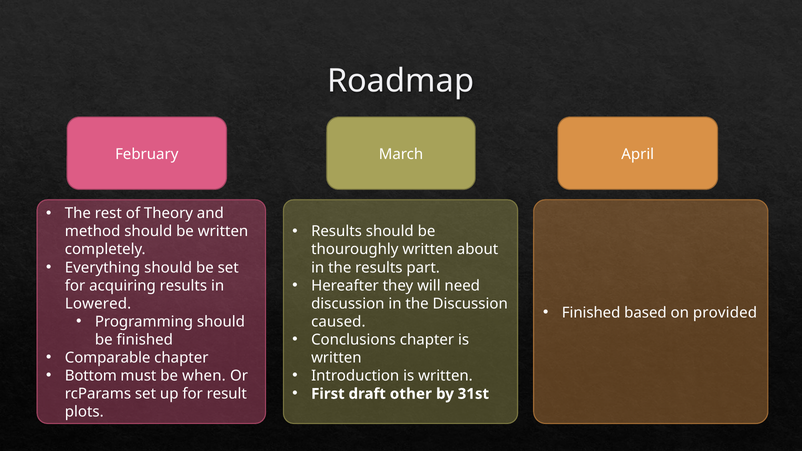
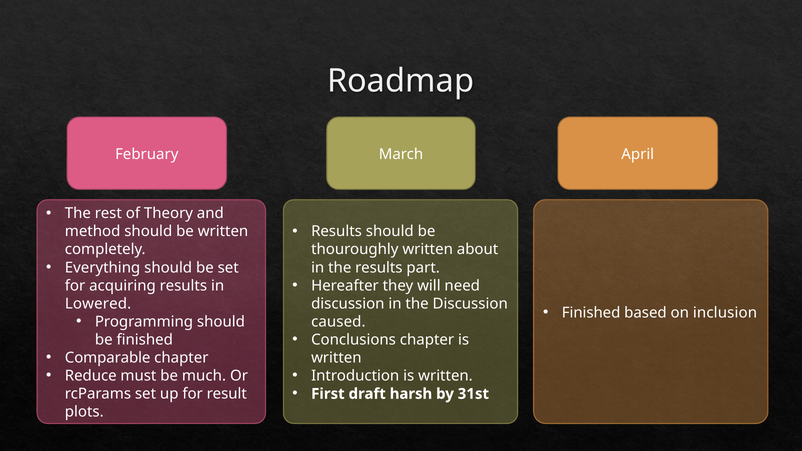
provided: provided -> inclusion
Bottom: Bottom -> Reduce
when: when -> much
other: other -> harsh
